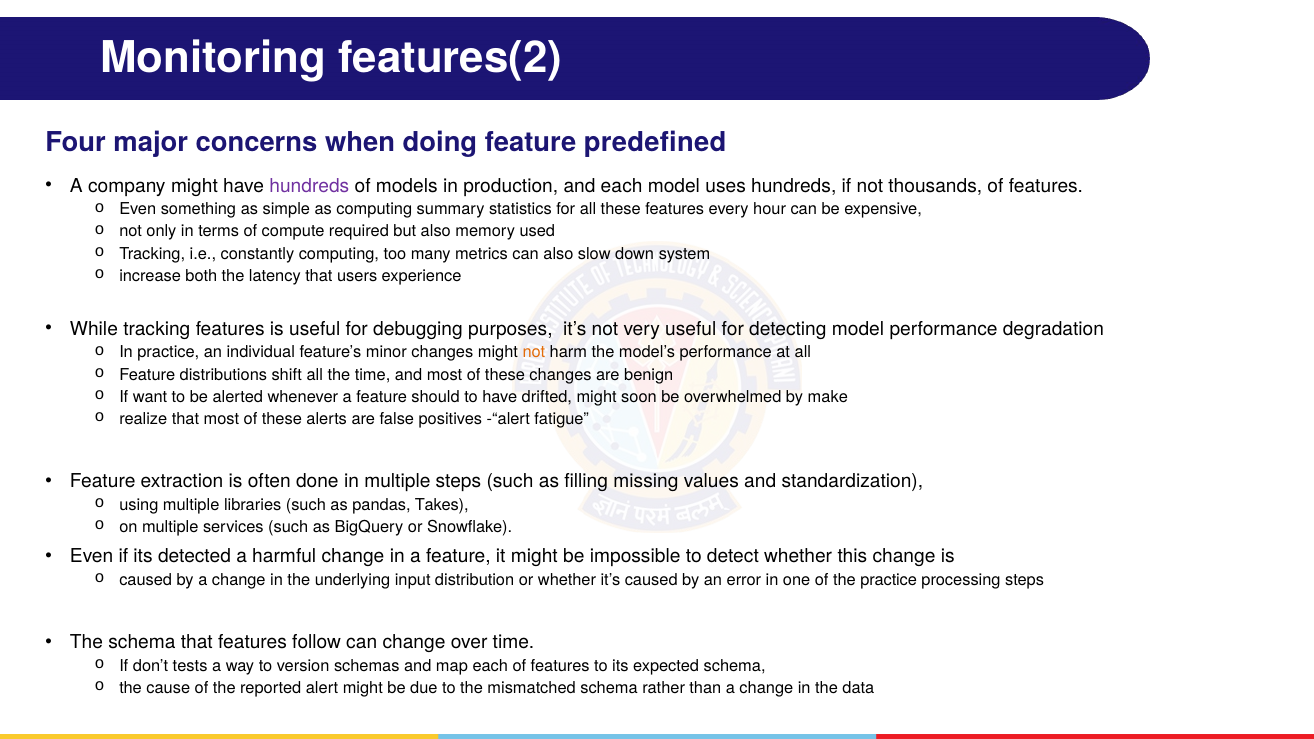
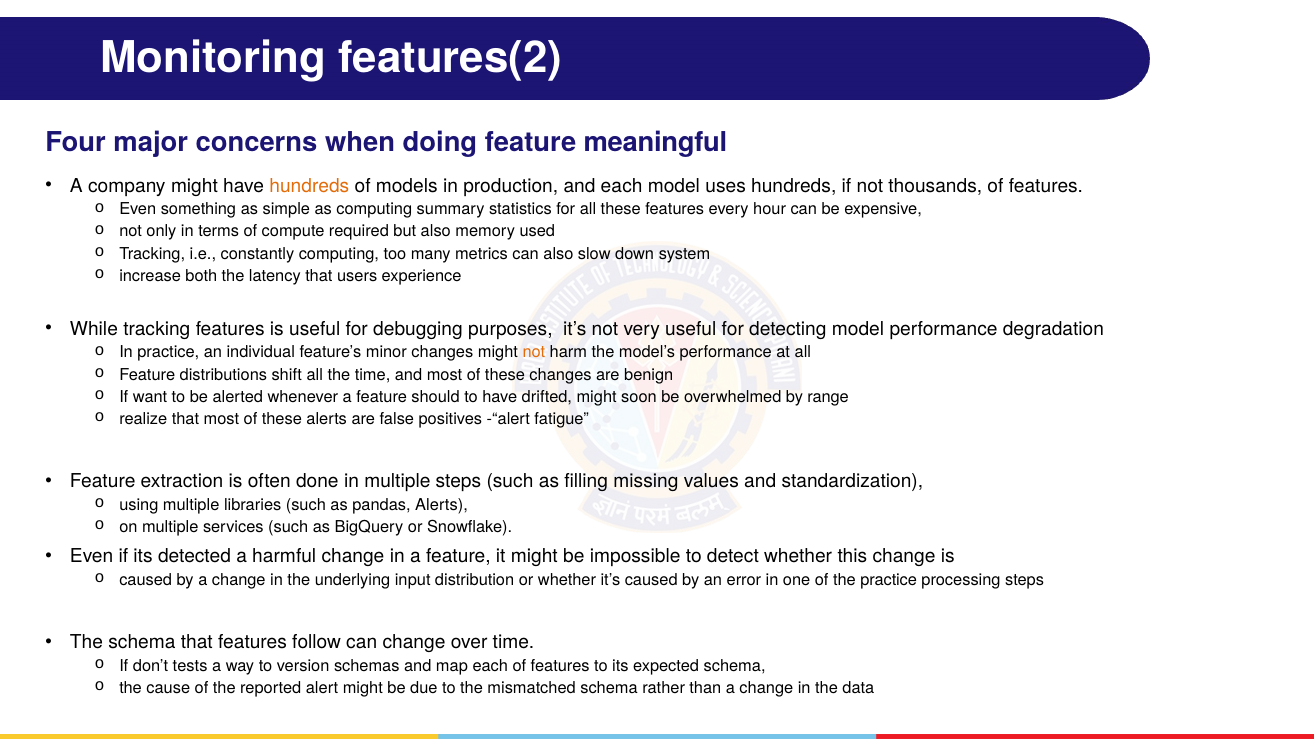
predefined: predefined -> meaningful
hundreds at (309, 186) colour: purple -> orange
make: make -> range
pandas Takes: Takes -> Alerts
